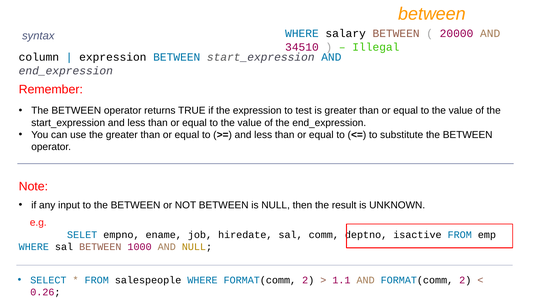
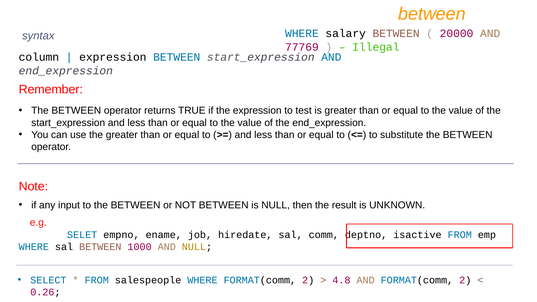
34510: 34510 -> 77769
1.1: 1.1 -> 4.8
